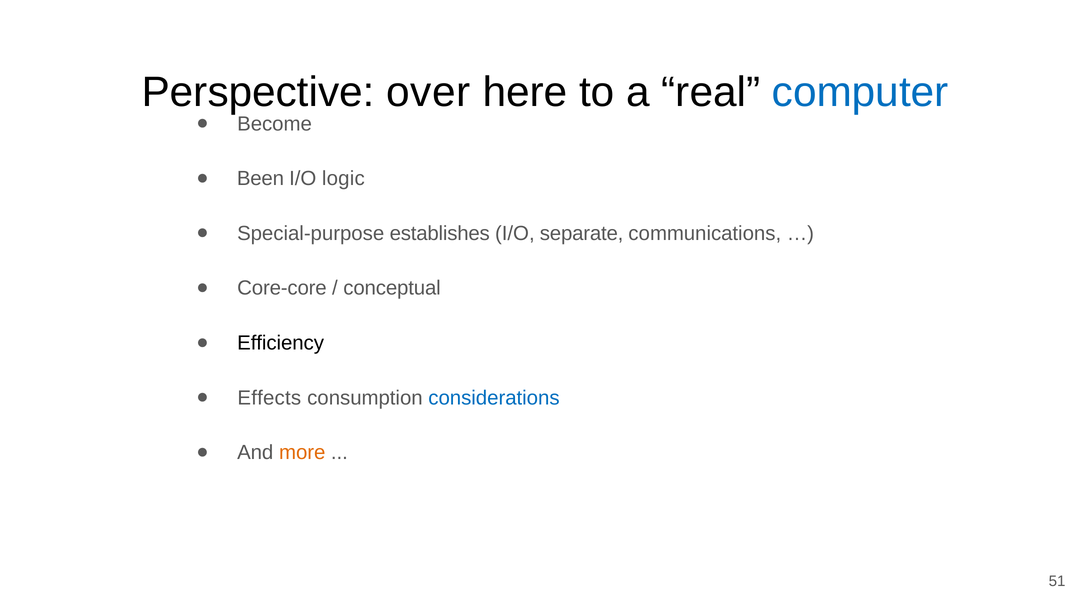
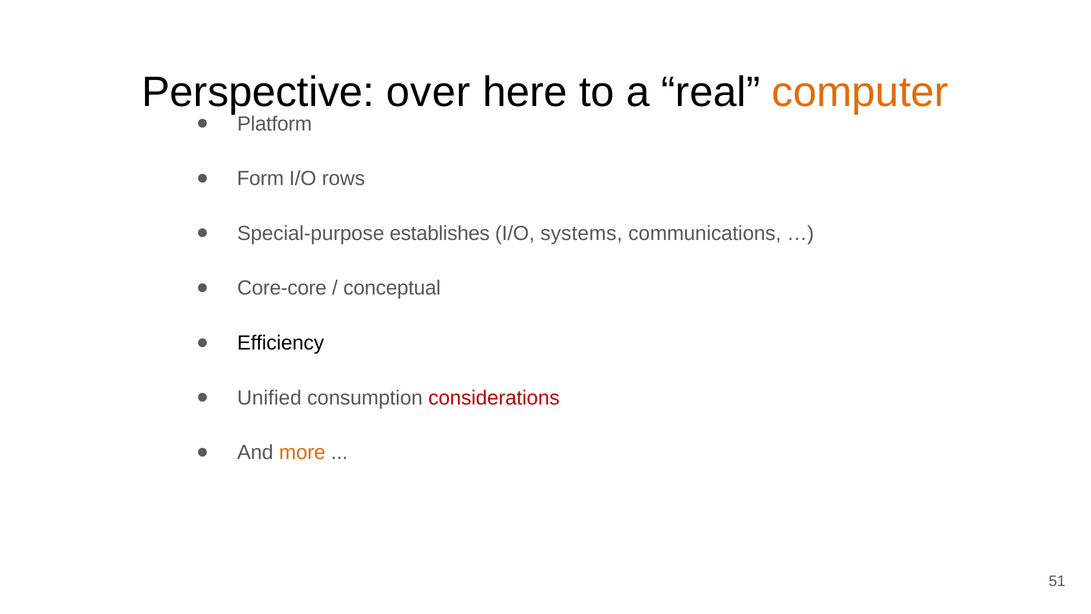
computer colour: blue -> orange
Become: Become -> Platform
Been: Been -> Form
logic: logic -> rows
separate: separate -> systems
Effects: Effects -> Unified
considerations colour: blue -> red
